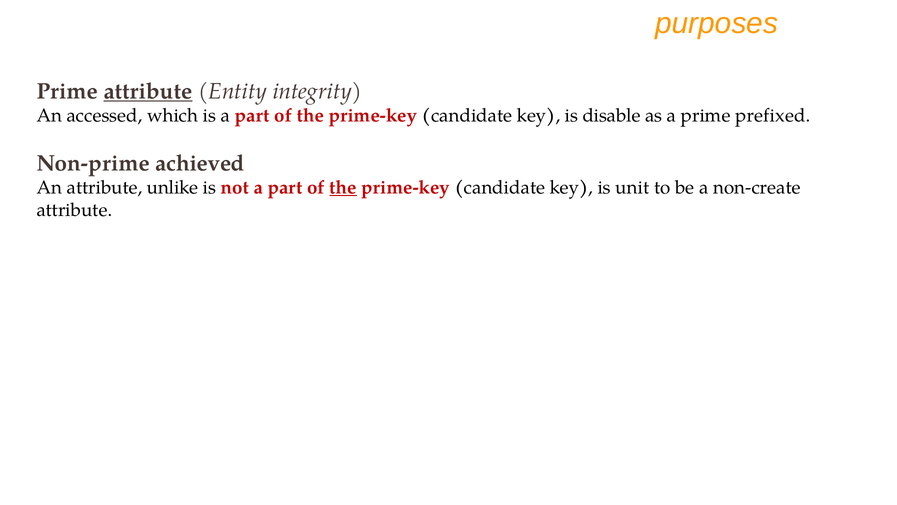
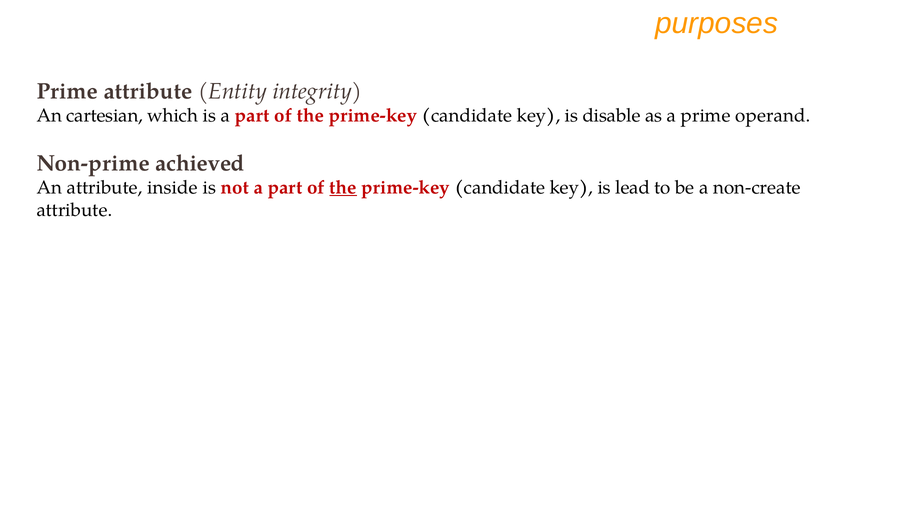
attribute at (148, 91) underline: present -> none
accessed: accessed -> cartesian
prefixed: prefixed -> operand
unlike: unlike -> inside
unit: unit -> lead
